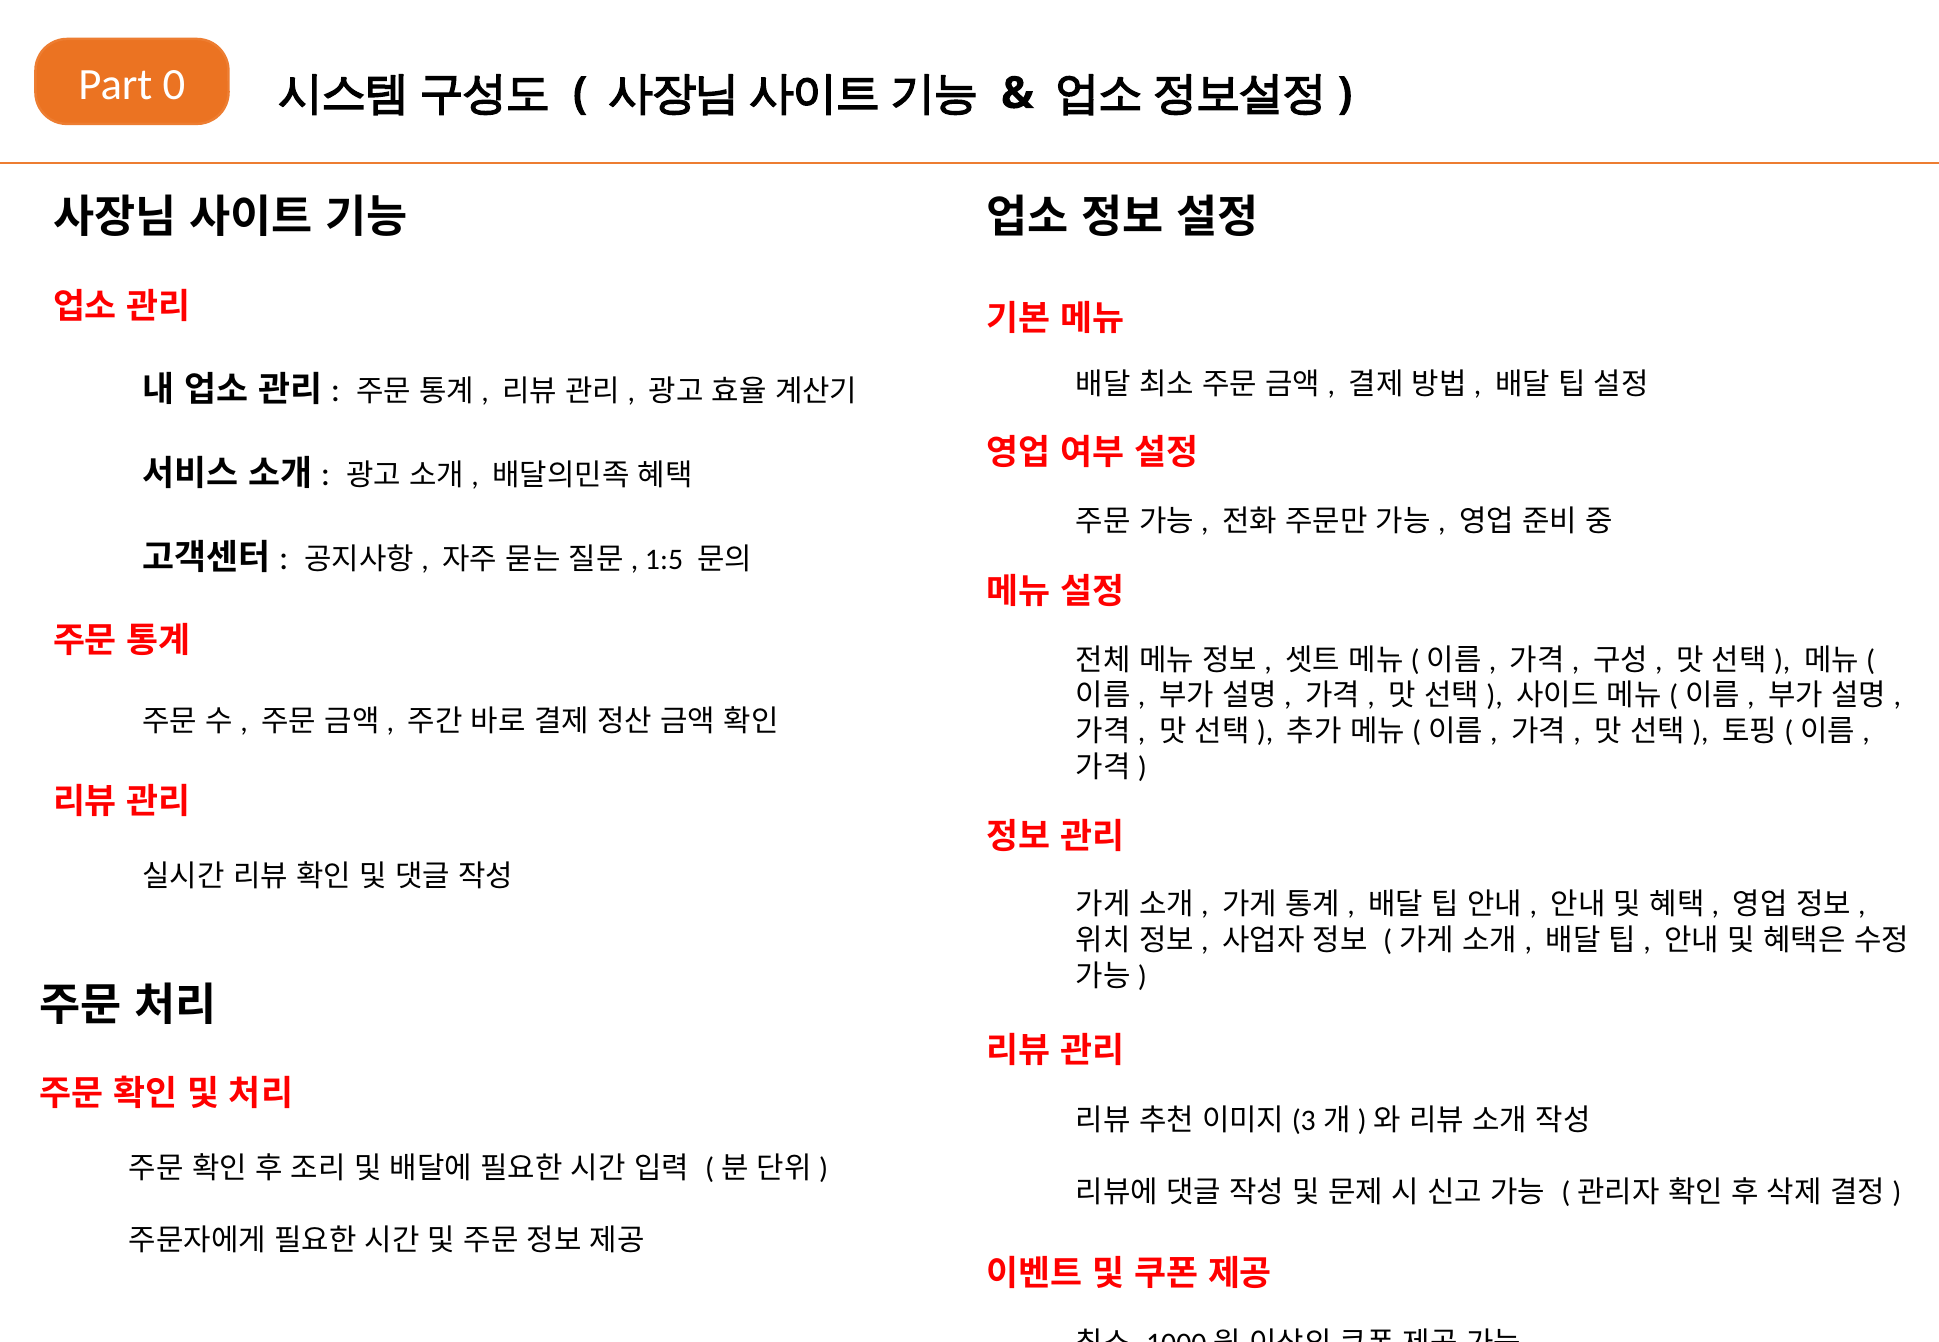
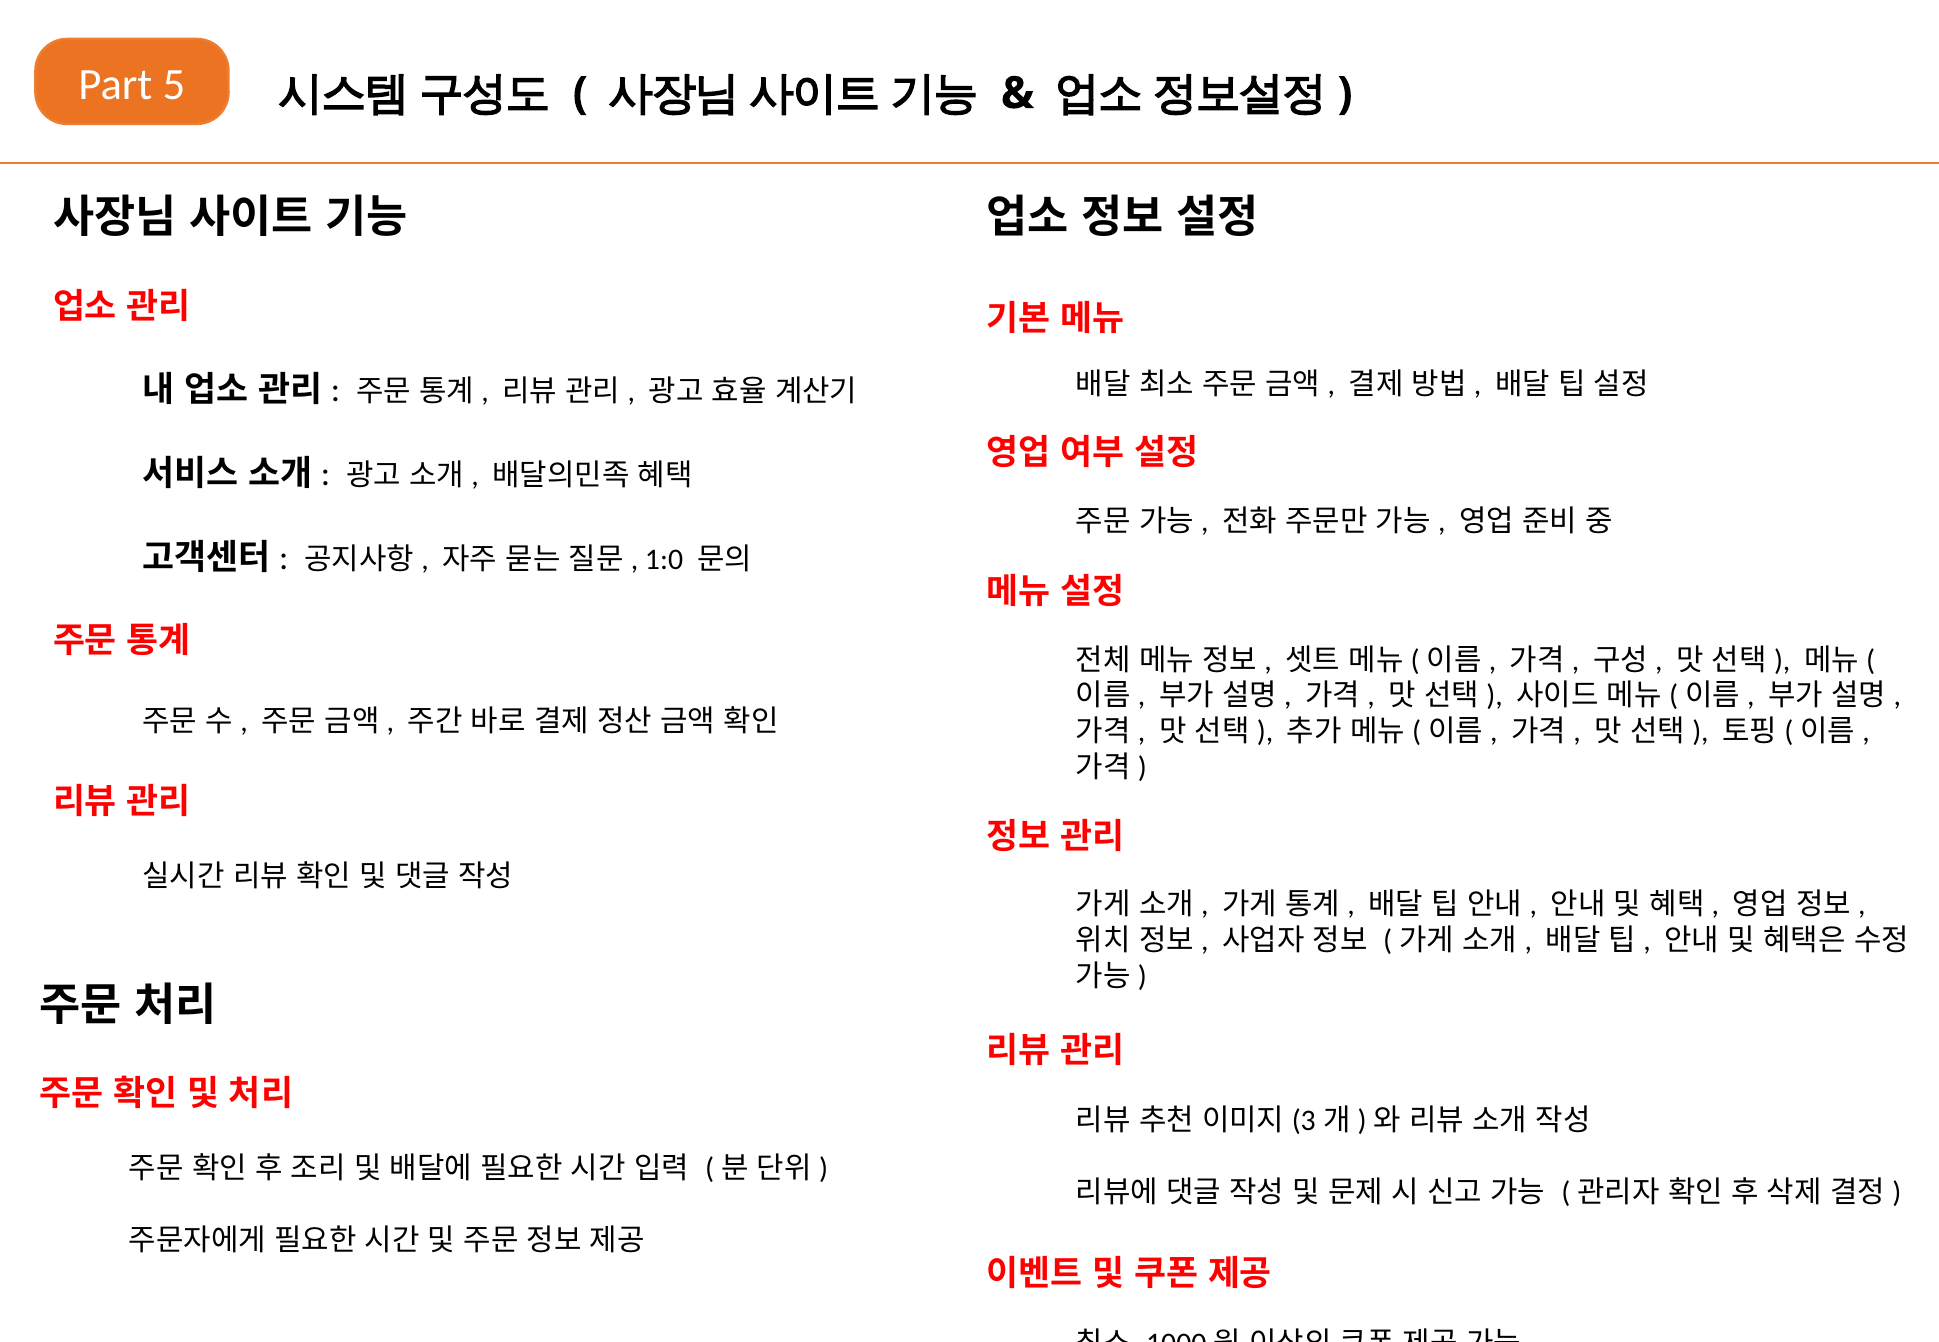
0: 0 -> 5
1:5: 1:5 -> 1:0
